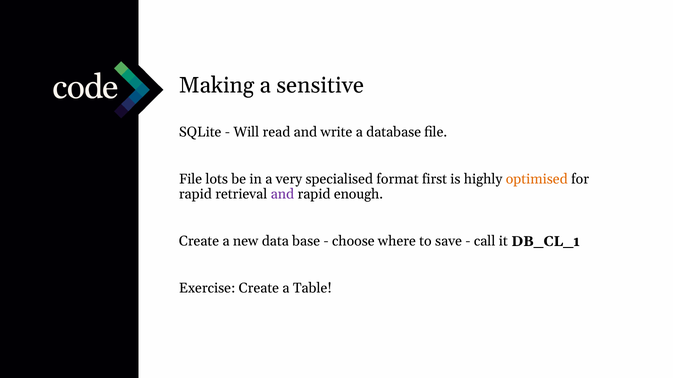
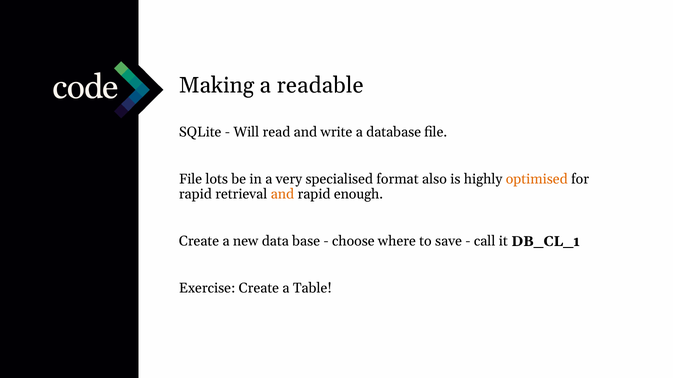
sensitive: sensitive -> readable
first: first -> also
and at (282, 195) colour: purple -> orange
